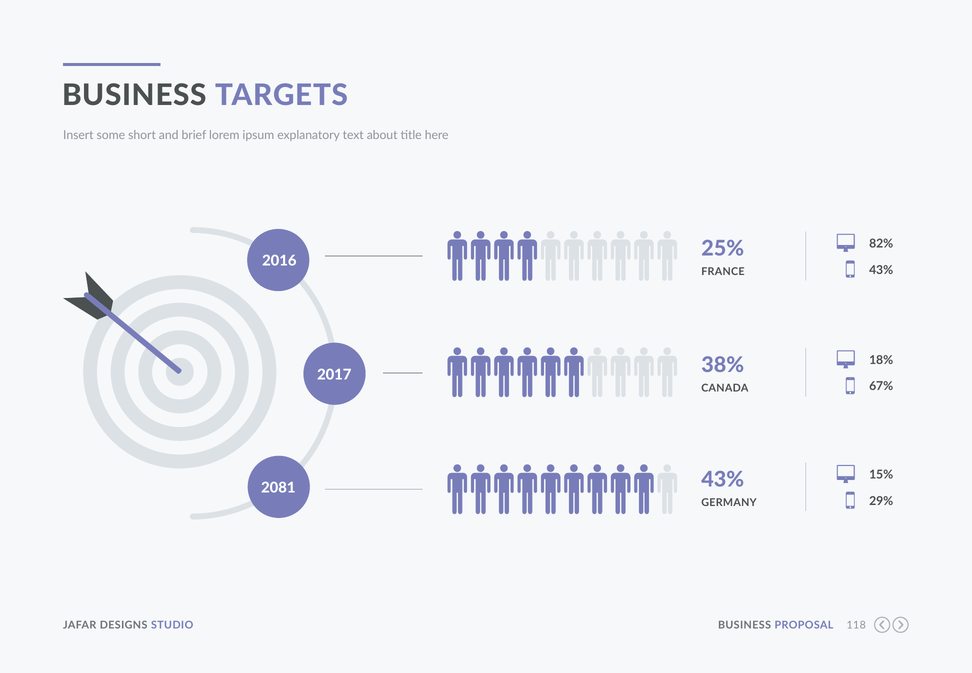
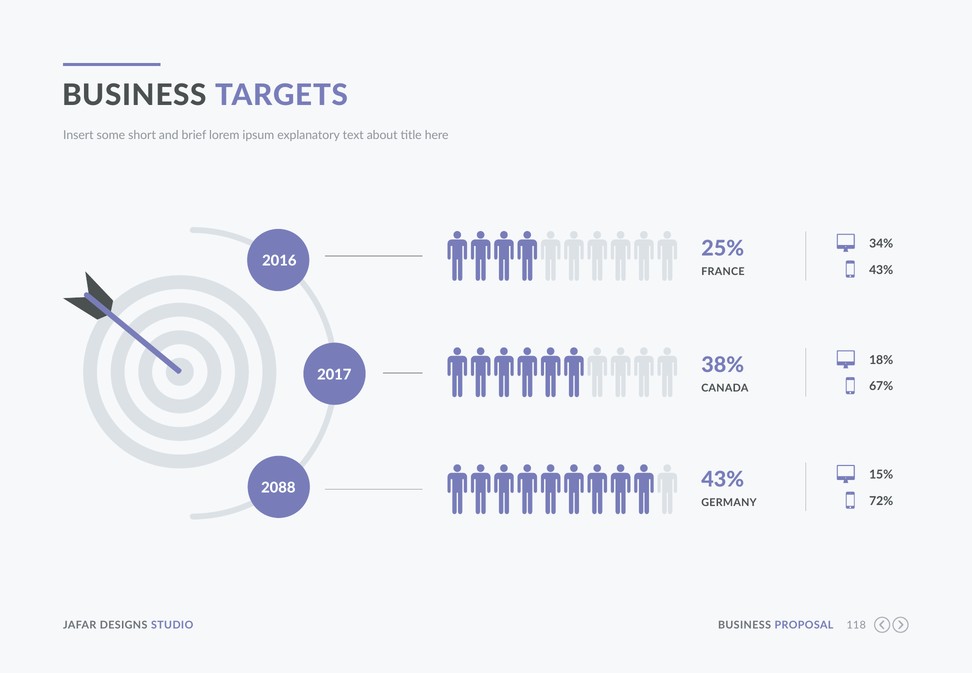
82%: 82% -> 34%
2081: 2081 -> 2088
29%: 29% -> 72%
